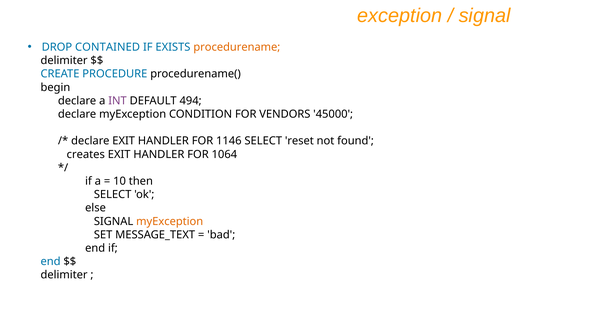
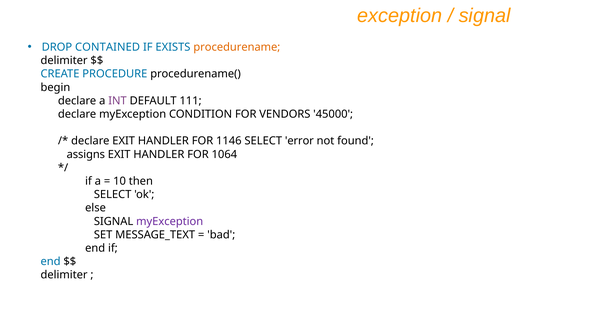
494: 494 -> 111
reset: reset -> error
creates: creates -> assigns
myException at (170, 221) colour: orange -> purple
